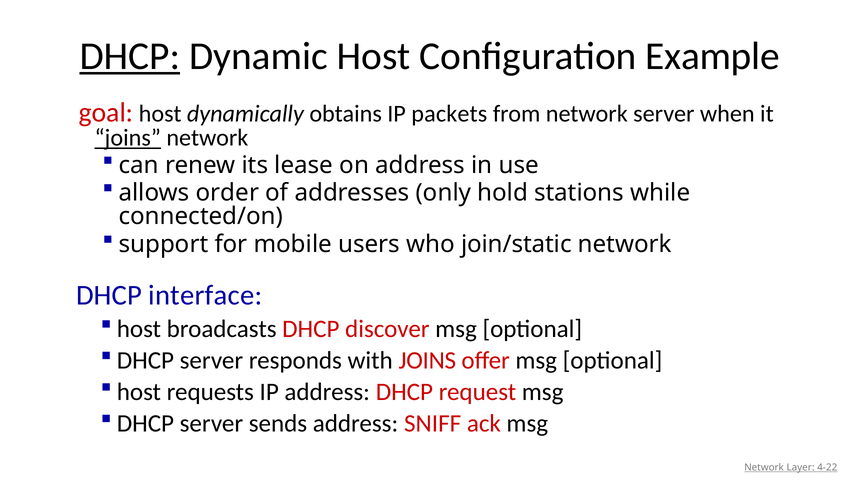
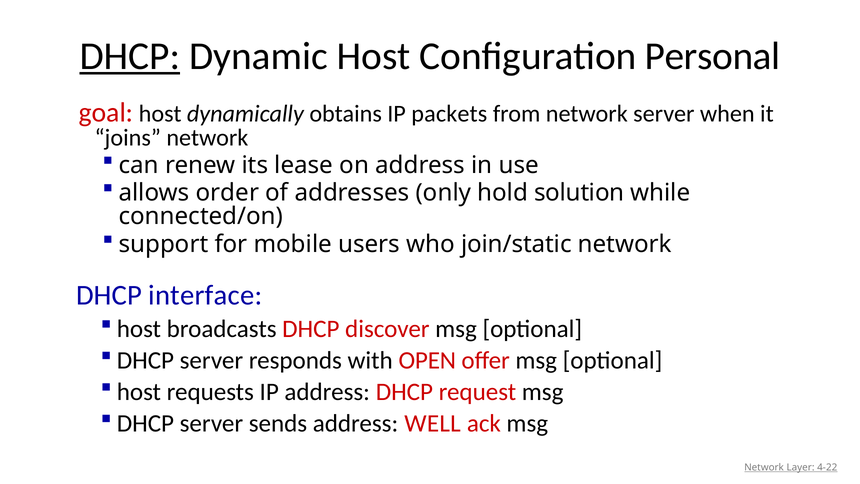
Example: Example -> Personal
joins at (128, 138) underline: present -> none
stations: stations -> solution
with JOINS: JOINS -> OPEN
SNIFF: SNIFF -> WELL
